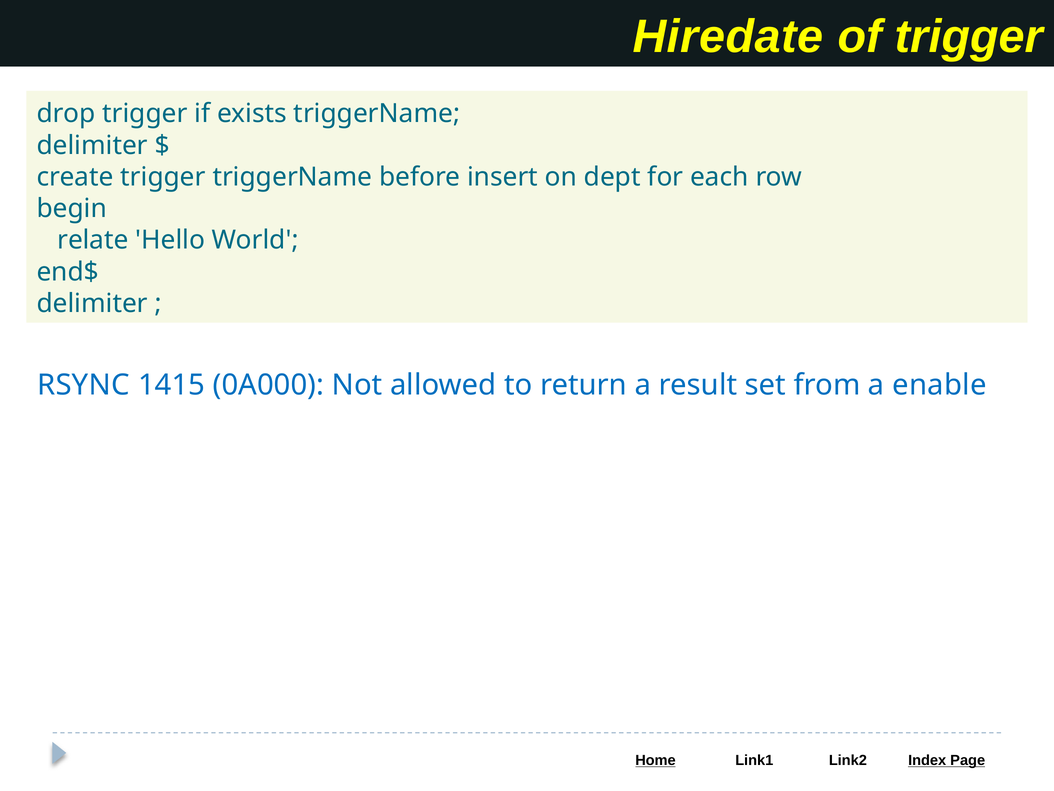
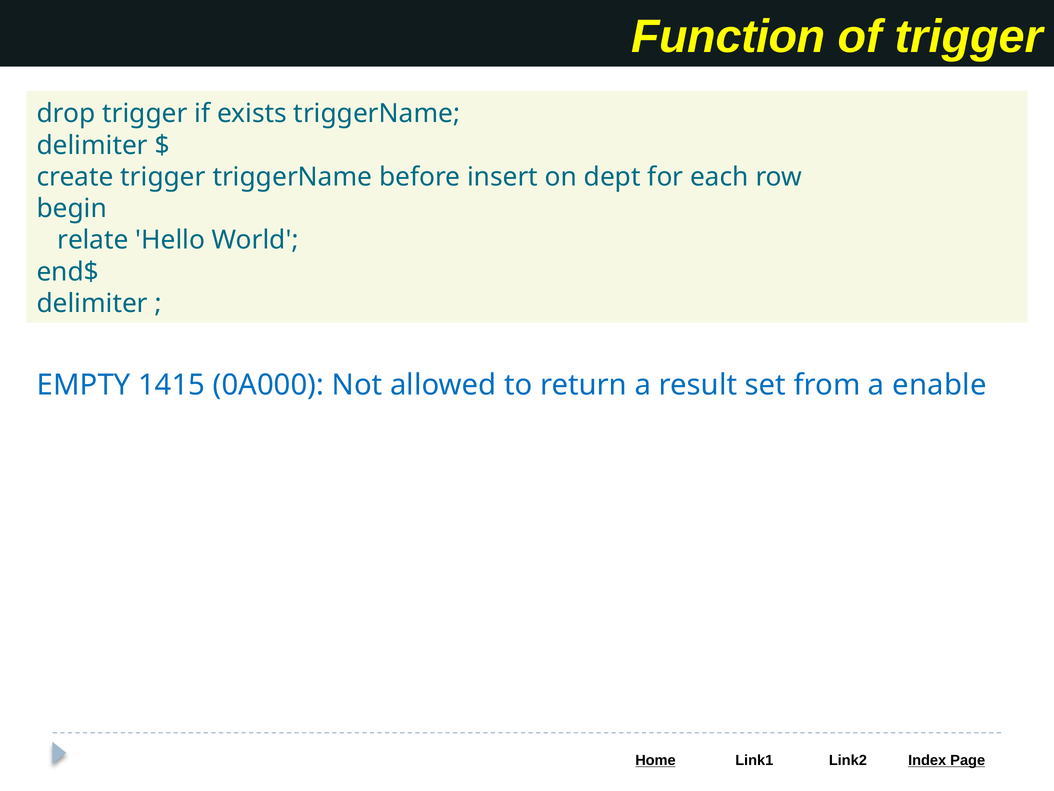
Hiredate: Hiredate -> Function
RSYNC: RSYNC -> EMPTY
